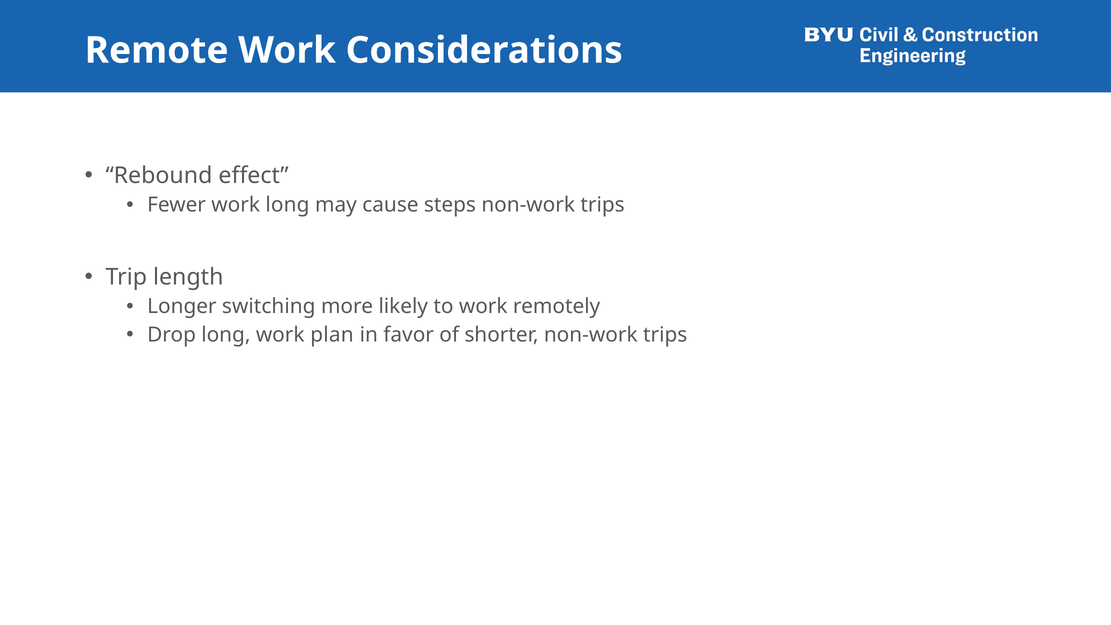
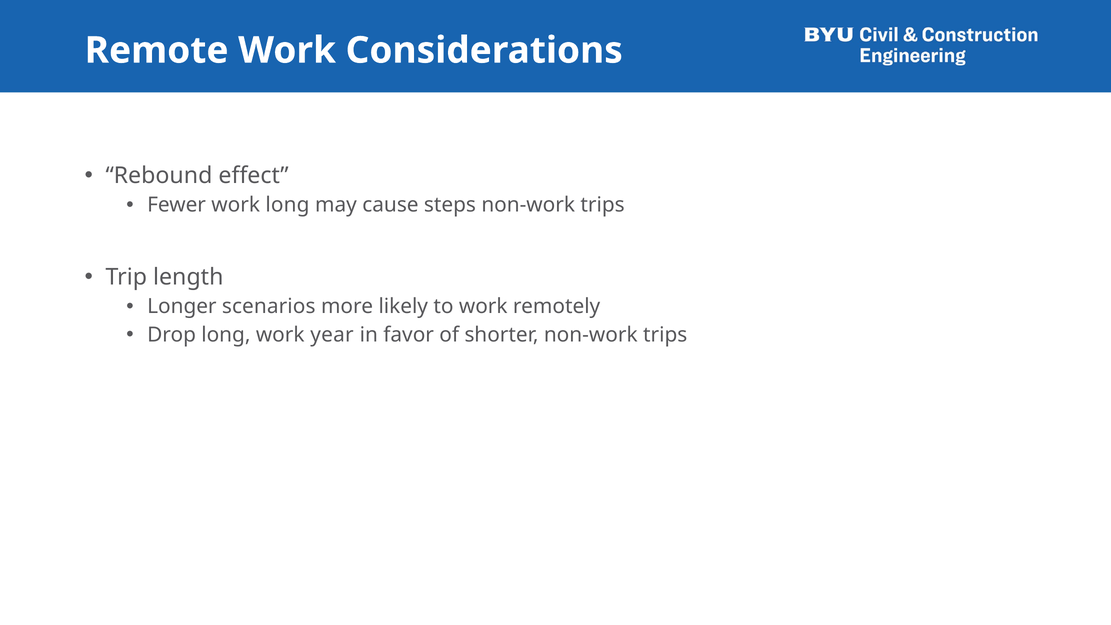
switching: switching -> scenarios
plan: plan -> year
